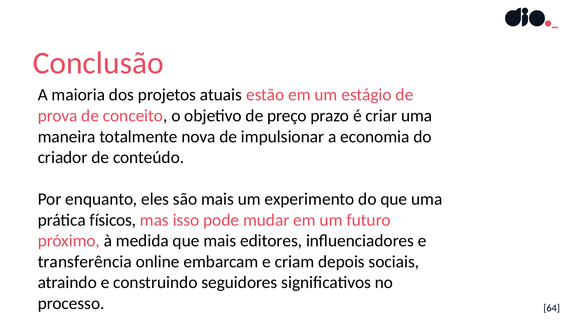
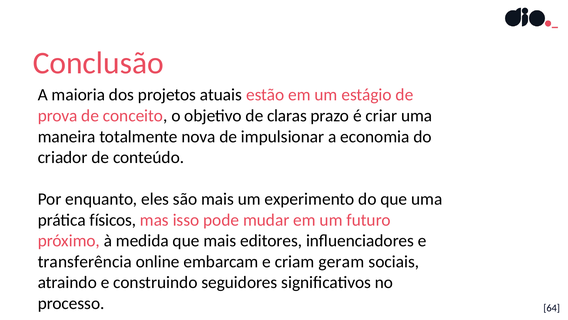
preço: preço -> claras
depois: depois -> geram
